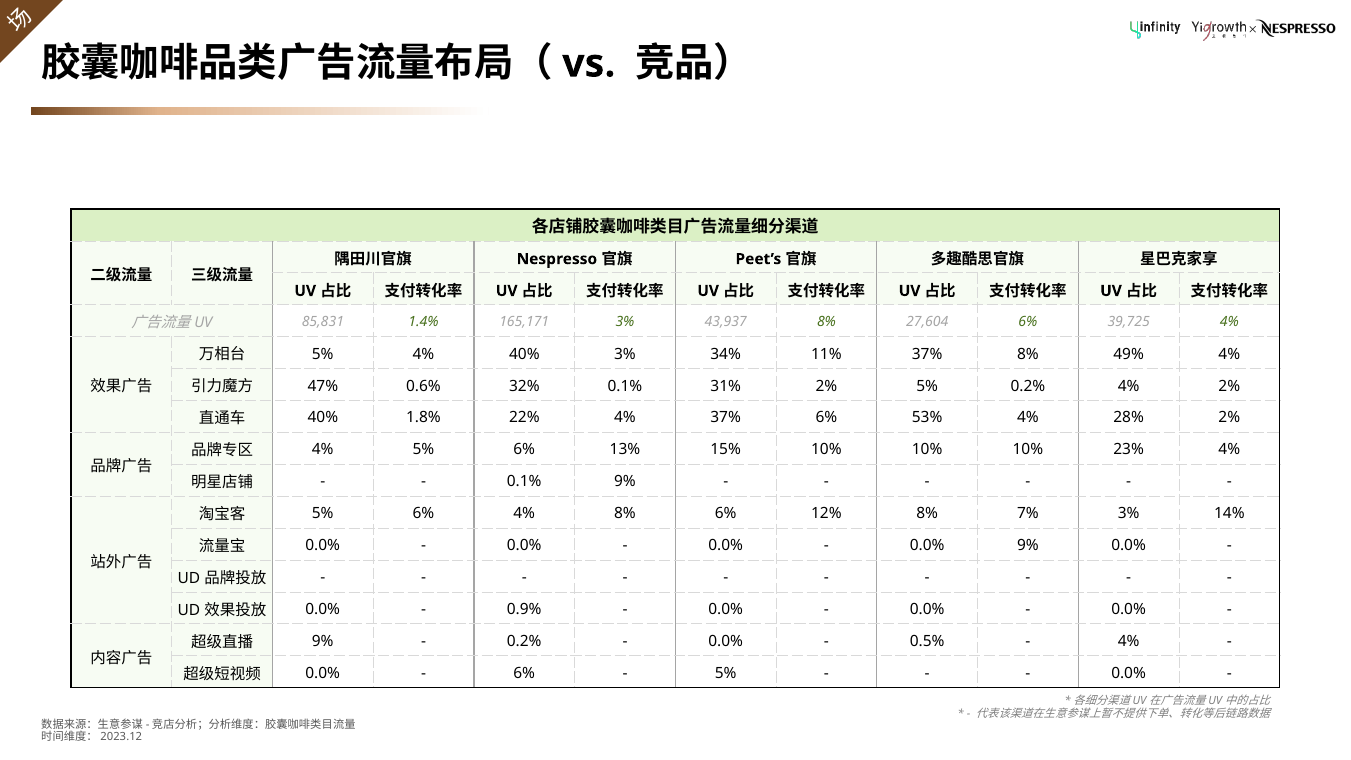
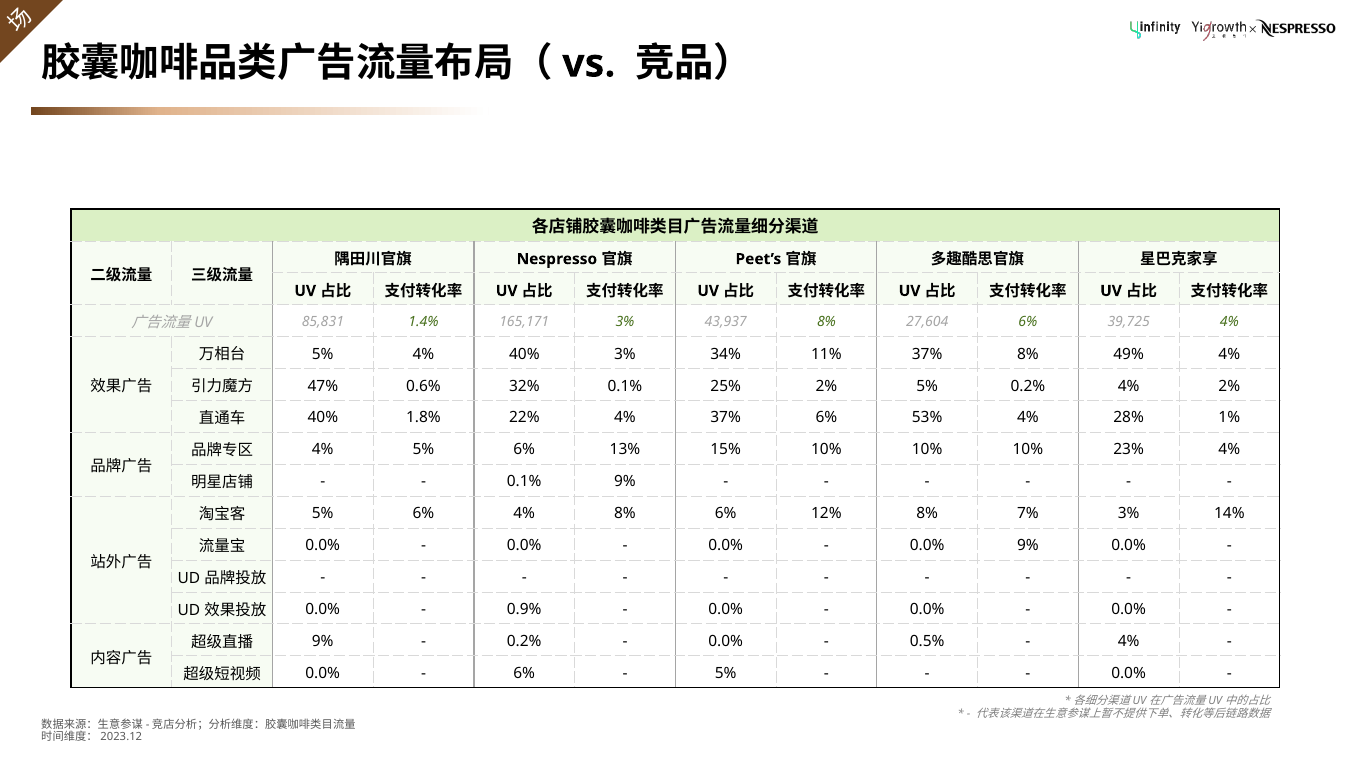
31%: 31% -> 25%
28% 2%: 2% -> 1%
